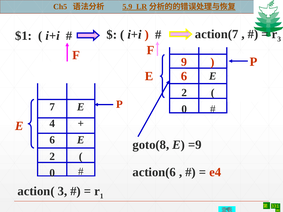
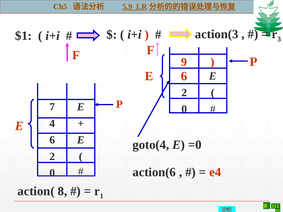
action(7: action(7 -> action(3
goto(8: goto(8 -> goto(4
=9: =9 -> =0
action( 3: 3 -> 8
